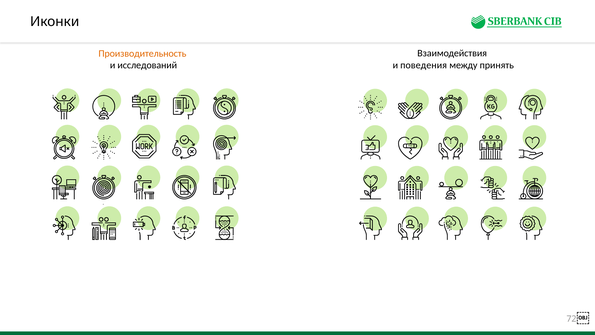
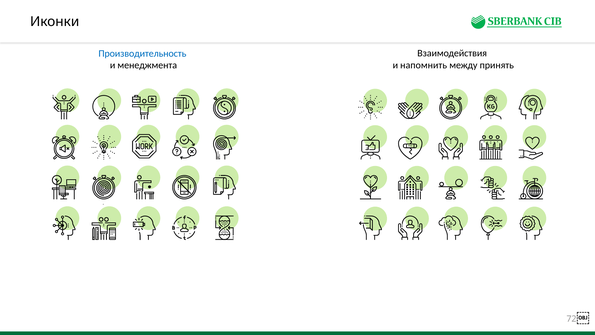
Производительность colour: orange -> blue
поведения: поведения -> напомнить
исследований: исследований -> менеджмента
